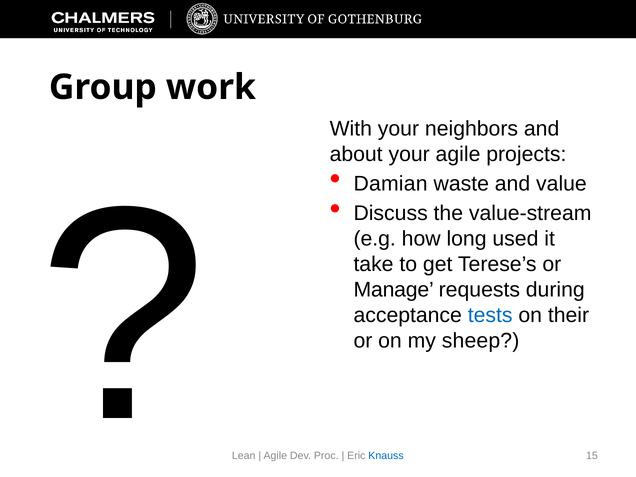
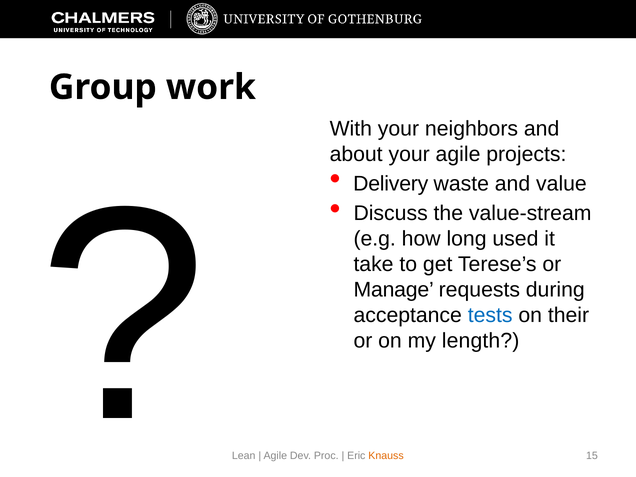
Damian: Damian -> Delivery
sheep: sheep -> length
Knauss colour: blue -> orange
